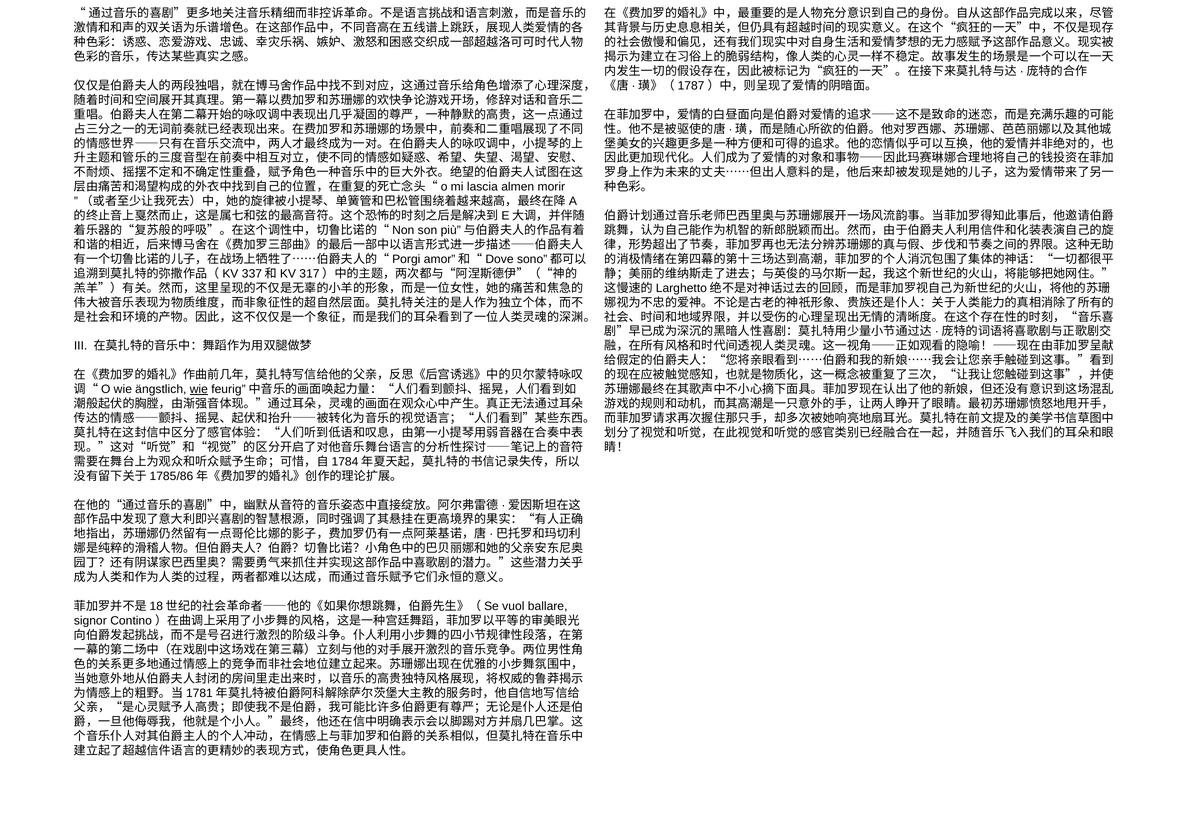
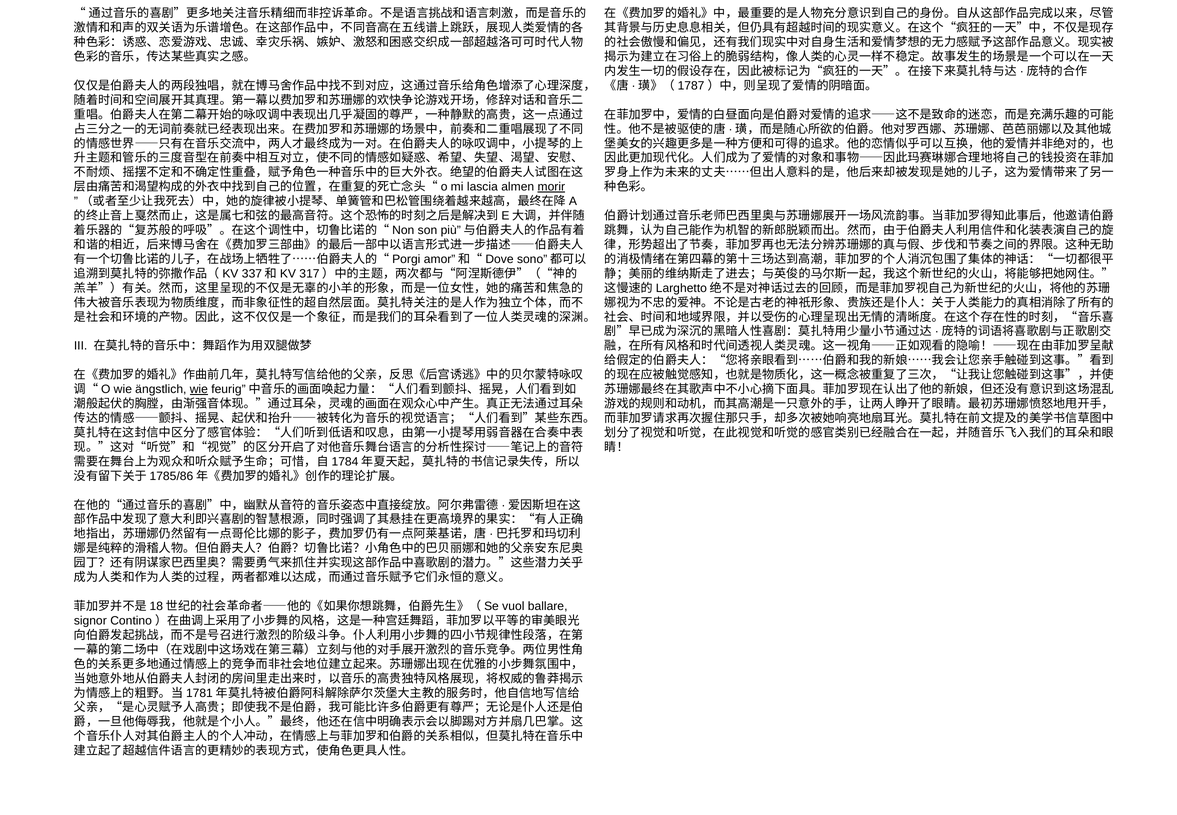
morir underline: none -> present
